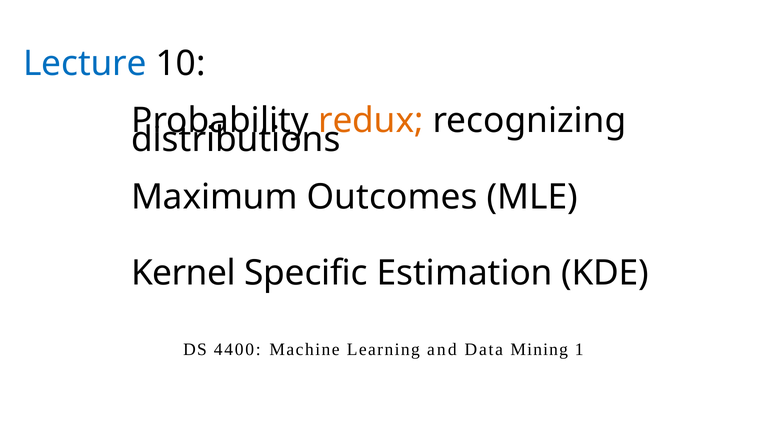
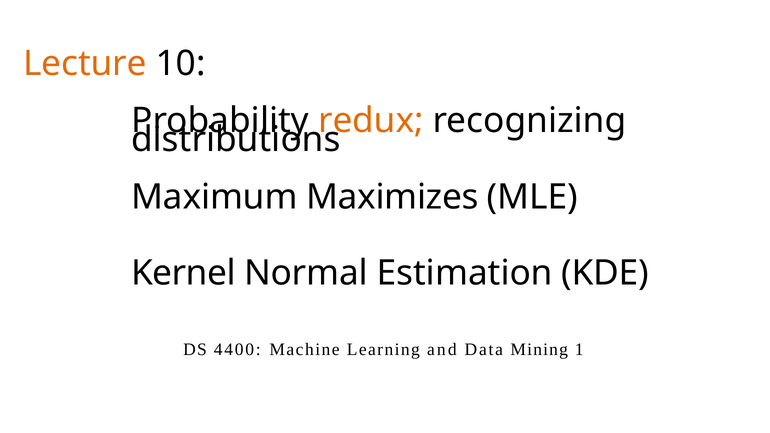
Lecture colour: blue -> orange
Outcomes: Outcomes -> Maximizes
Specific: Specific -> Normal
